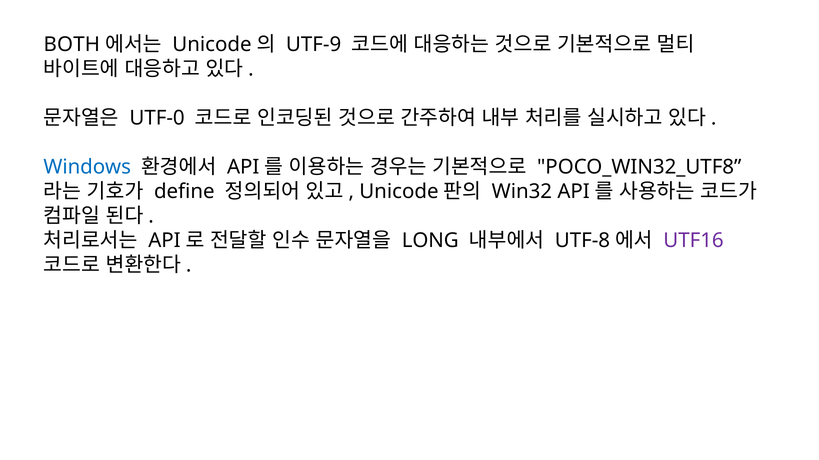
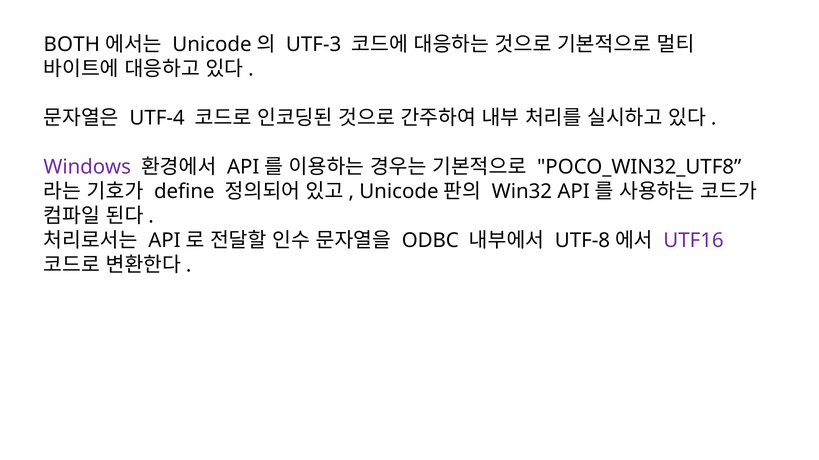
UTF-9: UTF-9 -> UTF-3
UTF-0: UTF-0 -> UTF-4
Windows colour: blue -> purple
LONG: LONG -> ODBC
